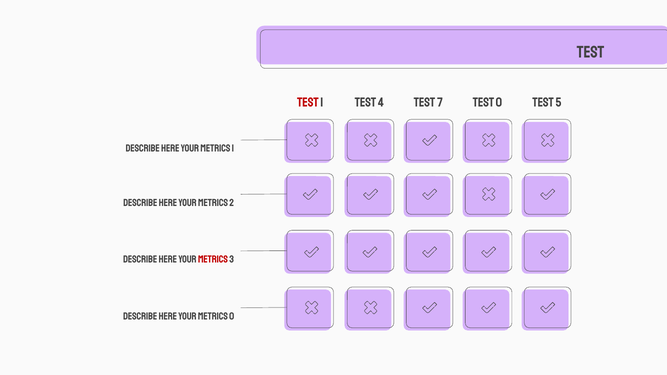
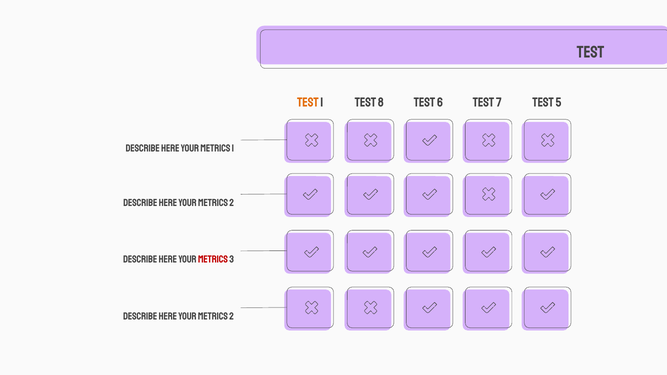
TEST at (308, 103) colour: red -> orange
4: 4 -> 8
7: 7 -> 6
TEST 0: 0 -> 7
0 at (232, 316): 0 -> 2
